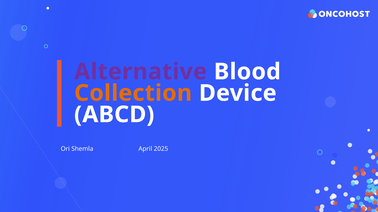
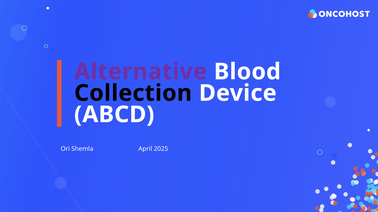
Collection colour: orange -> black
